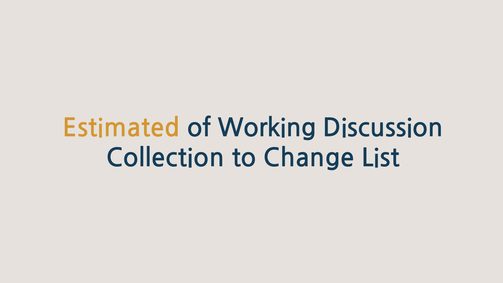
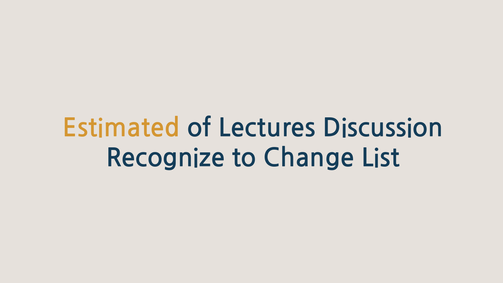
Working: Working -> Lectures
Collection: Collection -> Recognize
